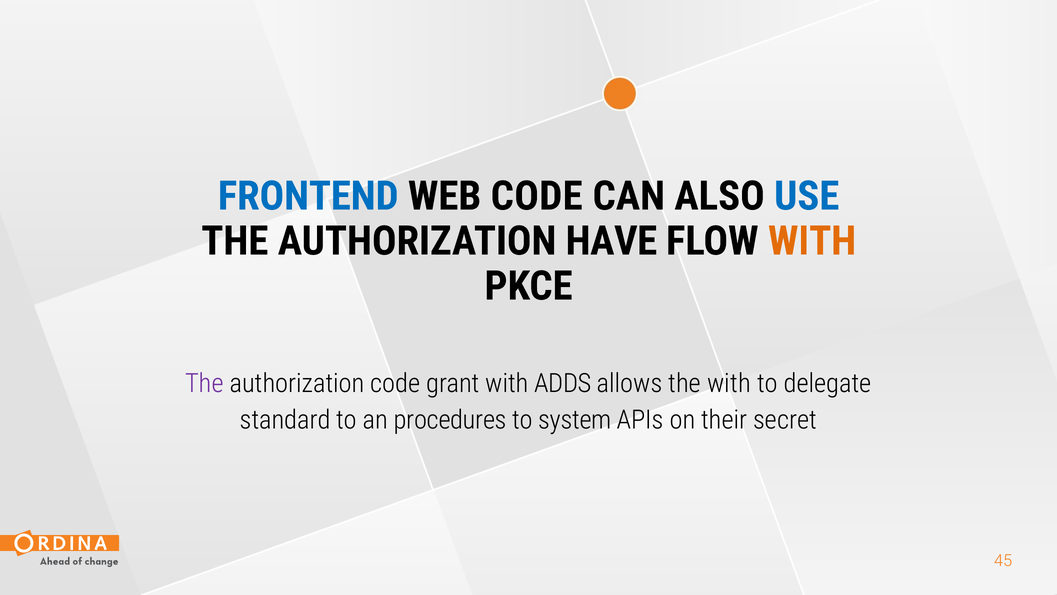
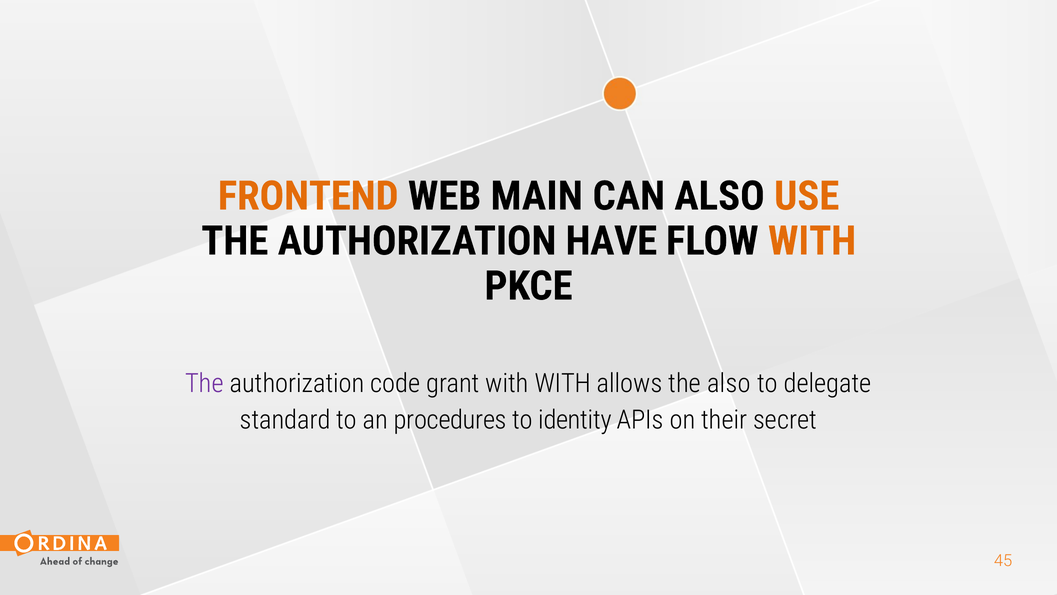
FRONTEND colour: blue -> orange
WEB CODE: CODE -> MAIN
USE colour: blue -> orange
with ADDS: ADDS -> WITH
the with: with -> also
system: system -> identity
